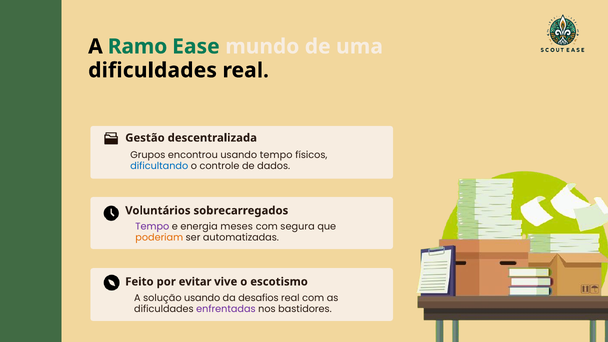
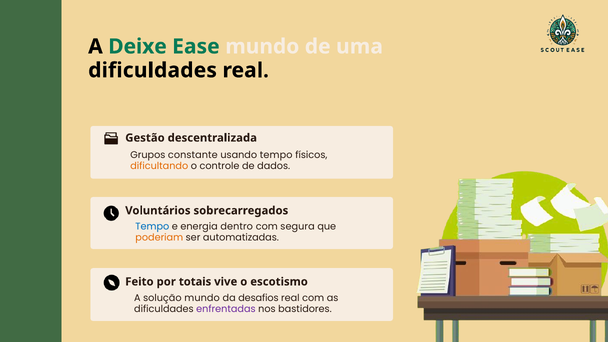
Ramo: Ramo -> Deixe
encontrou: encontrou -> constante
dificultando colour: blue -> orange
Tempo at (152, 226) colour: purple -> blue
meses: meses -> dentro
evitar: evitar -> totais
solução usando: usando -> mundo
